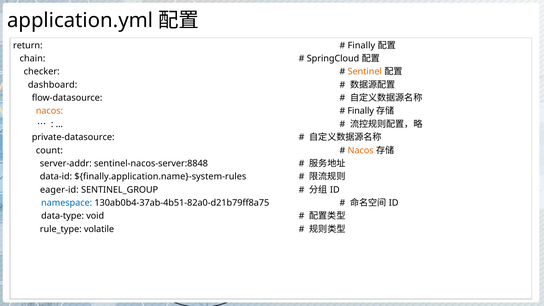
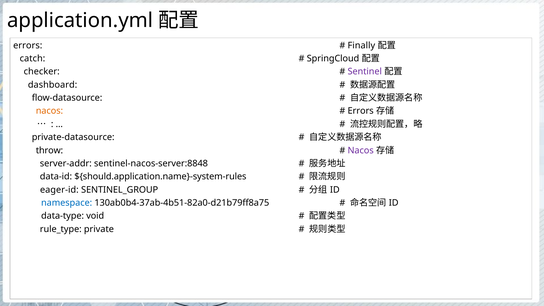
return at (28, 45): return -> errors
chain: chain -> catch
Sentinel colour: orange -> purple
Finally at (361, 111): Finally -> Errors
count: count -> throw
Nacos at (361, 150) colour: orange -> purple
${finally.application.name}-system-rules: ${finally.application.name}-system-rules -> ${should.application.name}-system-rules
volatile: volatile -> private
